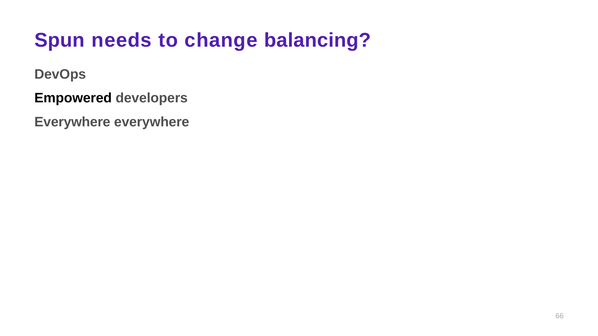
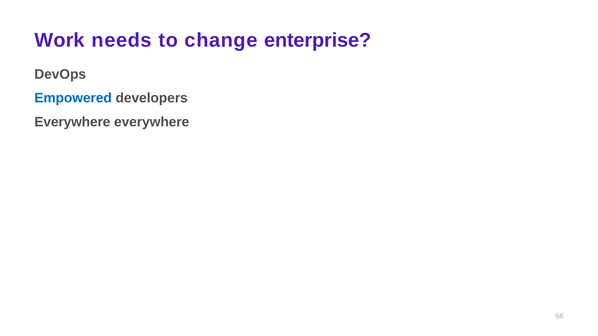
Spun: Spun -> Work
balancing: balancing -> enterprise
Empowered colour: black -> blue
